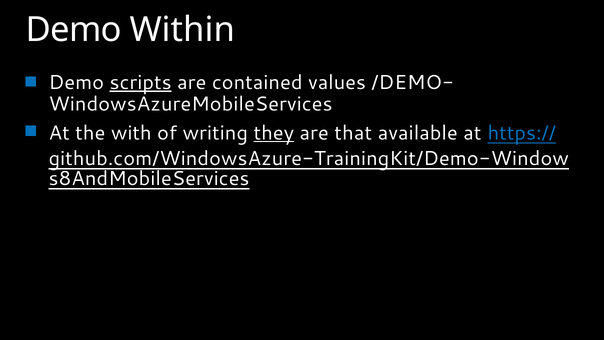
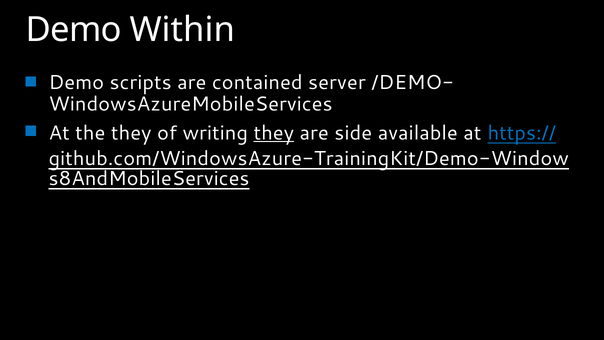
scripts underline: present -> none
values: values -> server
the with: with -> they
that: that -> side
